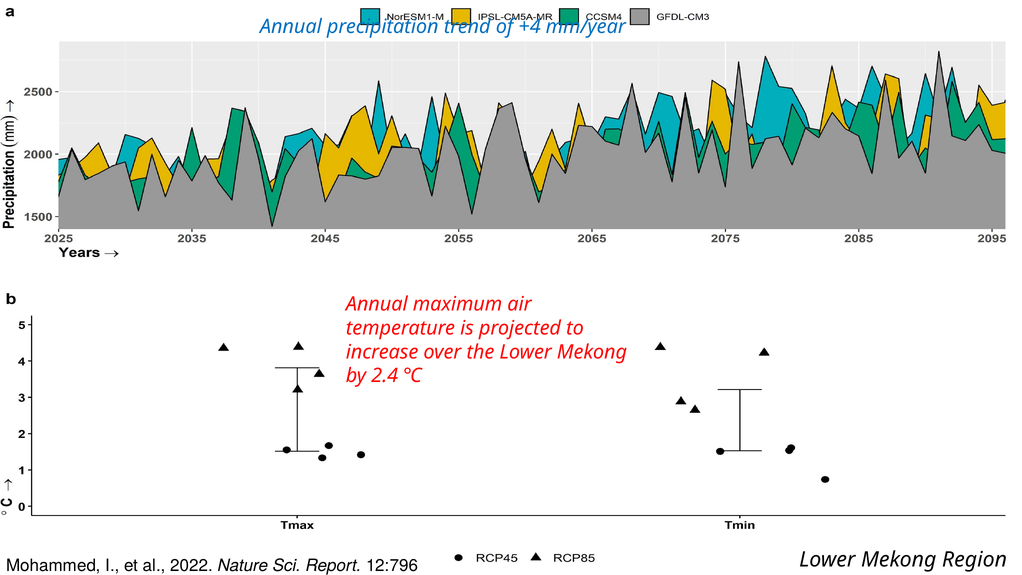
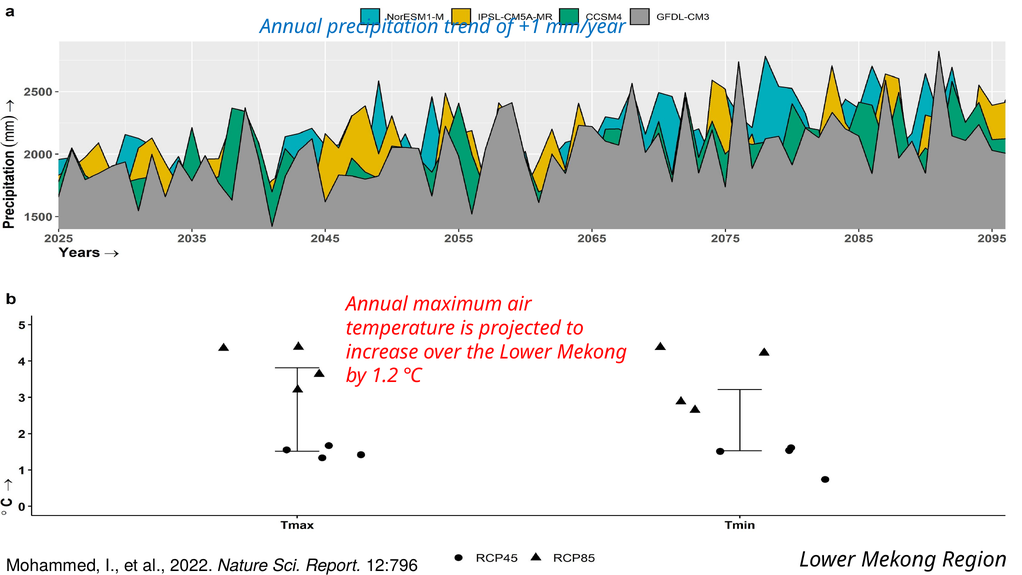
+4: +4 -> +1
2.4: 2.4 -> 1.2
